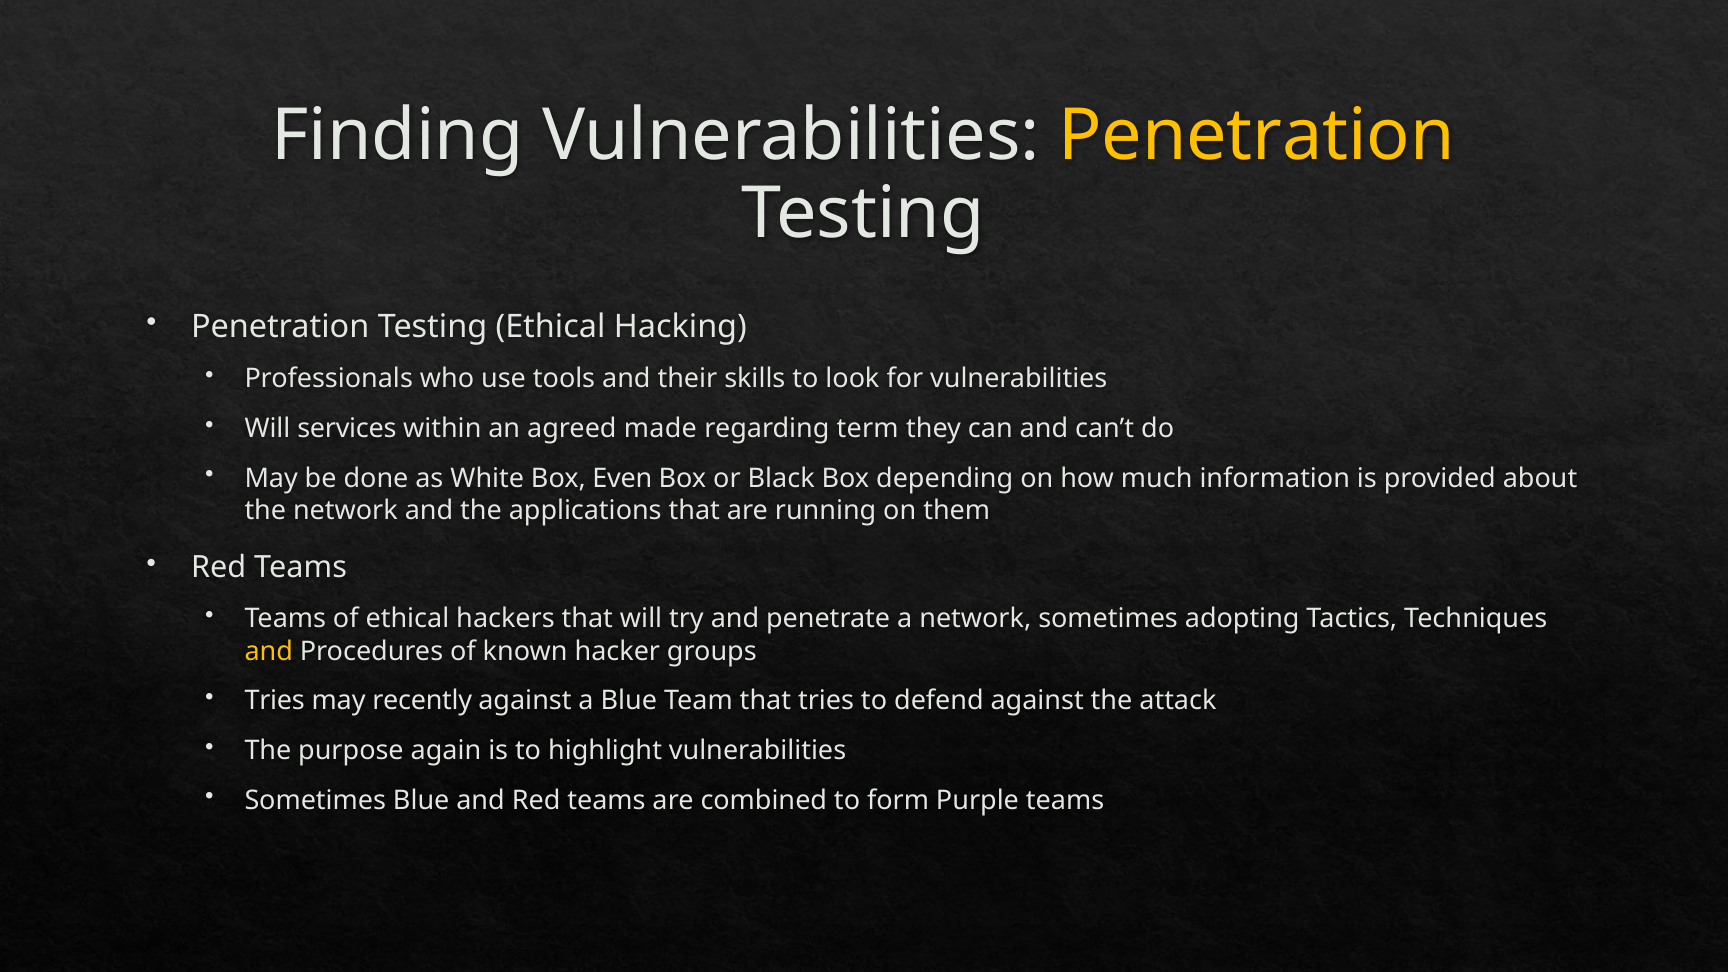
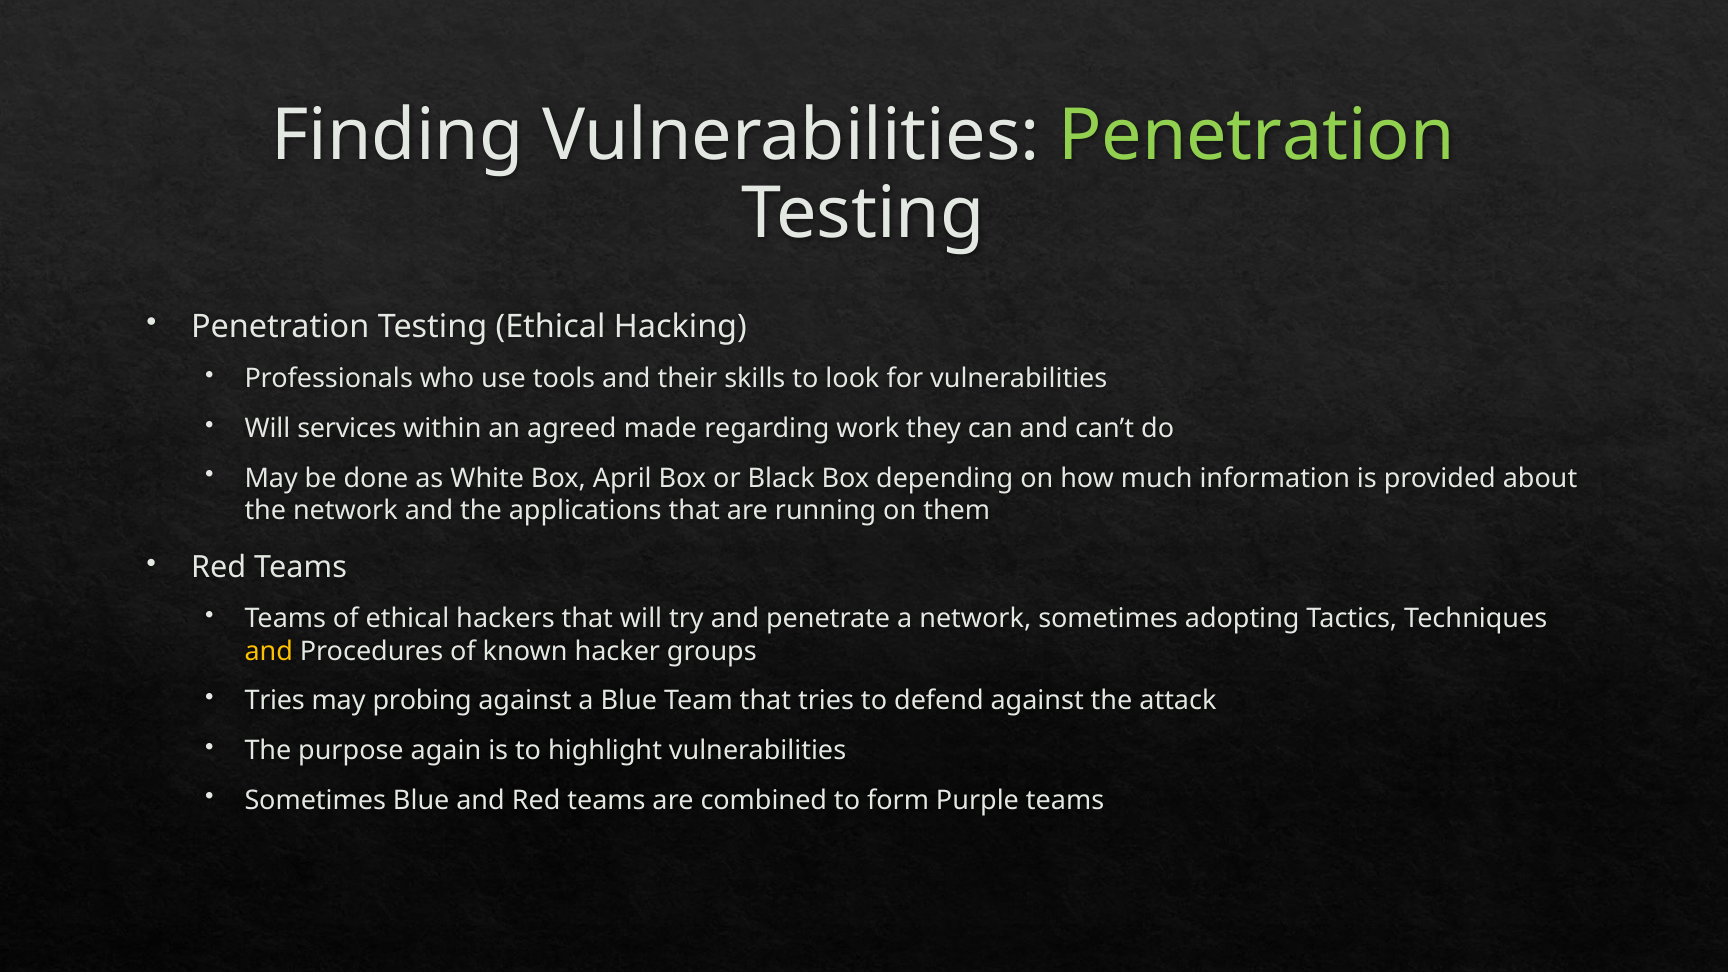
Penetration at (1257, 136) colour: yellow -> light green
term: term -> work
Even: Even -> April
recently: recently -> probing
